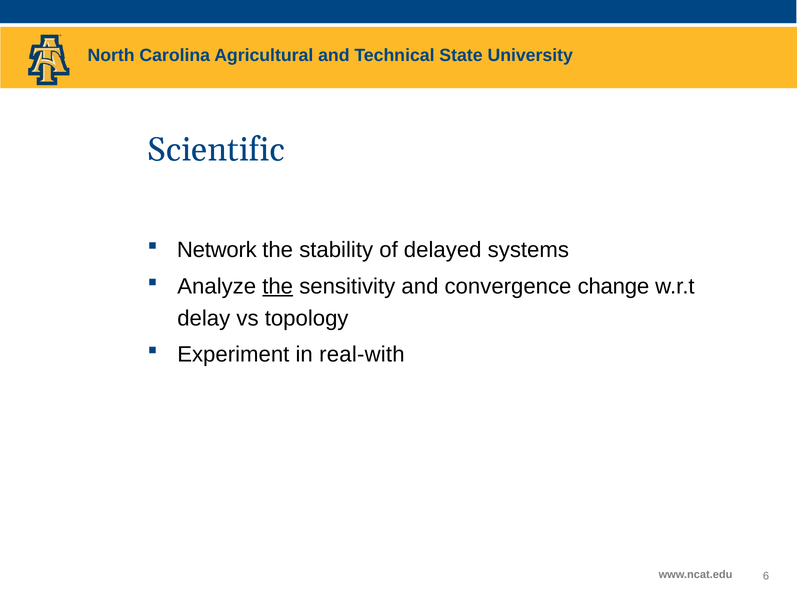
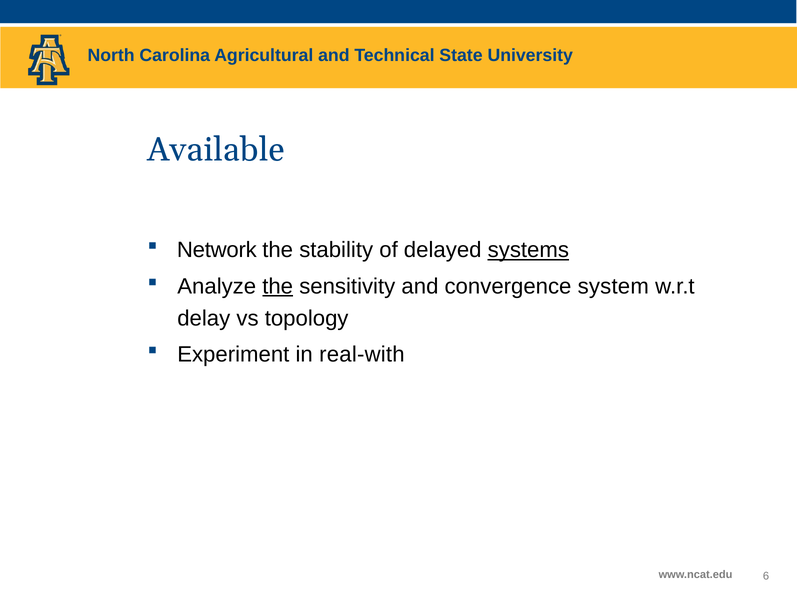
Scientific: Scientific -> Available
systems underline: none -> present
change: change -> system
